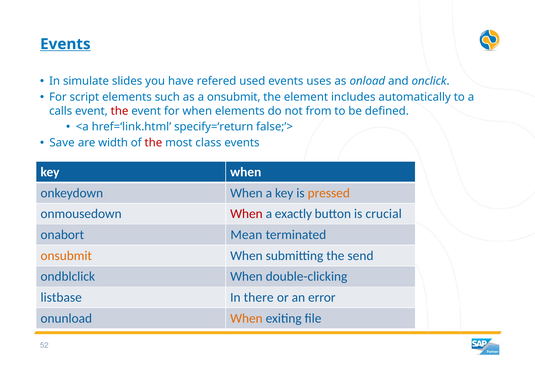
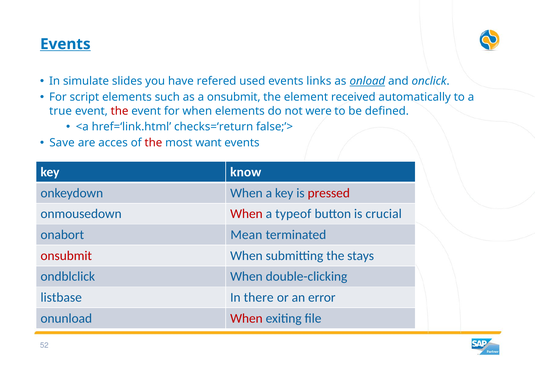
uses: uses -> links
onload underline: none -> present
includes: includes -> received
calls: calls -> true
from: from -> were
specify=‘return: specify=‘return -> checks=‘return
width: width -> acces
class: class -> want
key when: when -> know
pressed colour: orange -> red
exactly: exactly -> typeof
onsubmit at (66, 256) colour: orange -> red
send: send -> stays
When at (246, 319) colour: orange -> red
